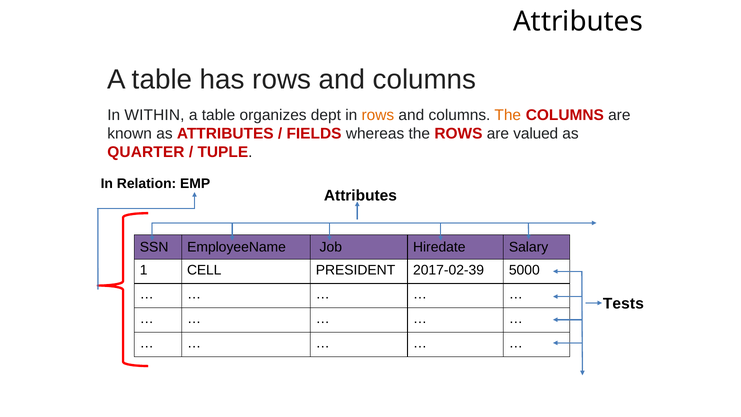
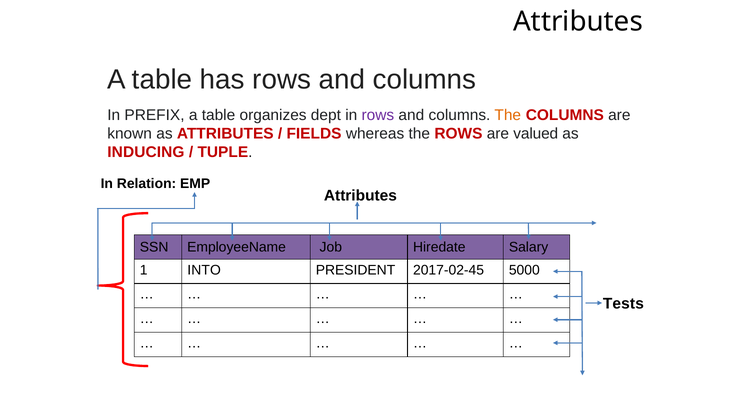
WITHIN: WITHIN -> PREFIX
rows at (378, 115) colour: orange -> purple
QUARTER: QUARTER -> INDUCING
CELL: CELL -> INTO
2017-02-39: 2017-02-39 -> 2017-02-45
